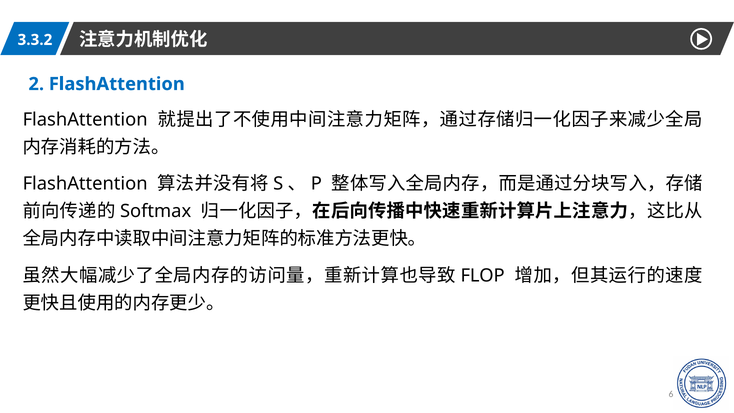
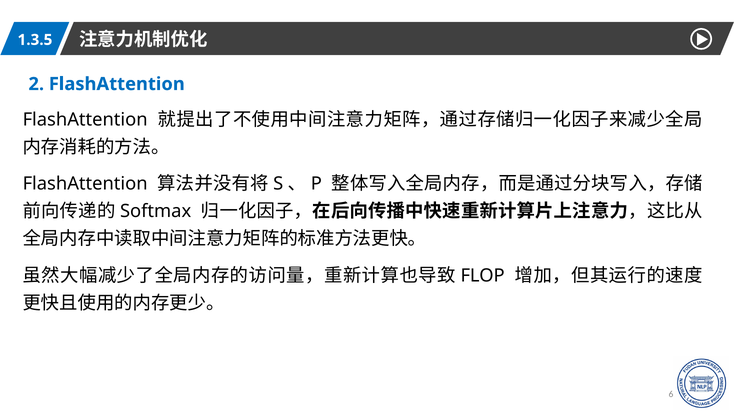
3.3.2: 3.3.2 -> 1.3.5
